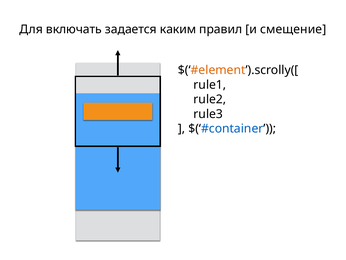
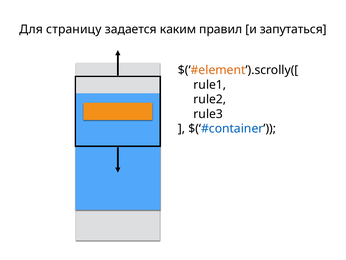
включать: включать -> страницу
смещение: смещение -> запутаться
